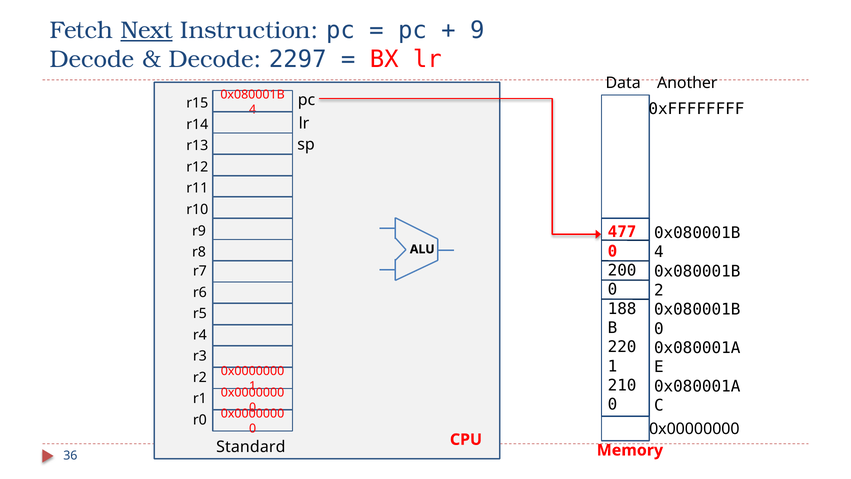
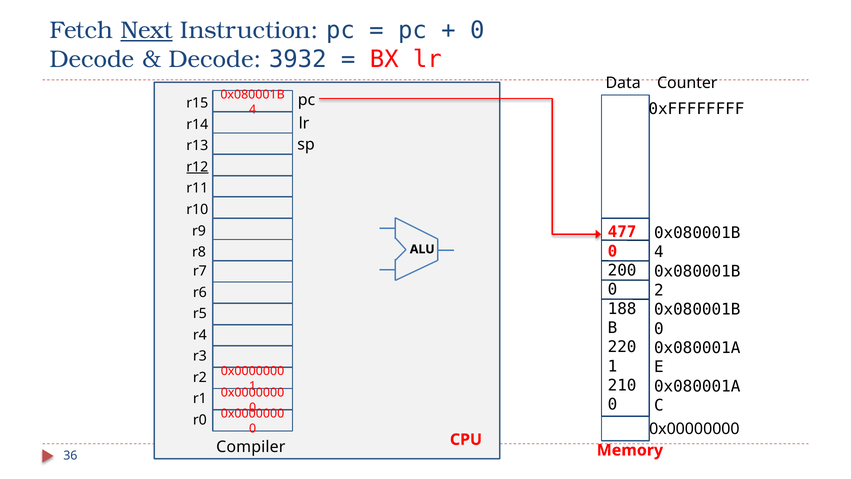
9 at (477, 30): 9 -> 0
2297: 2297 -> 3932
Another: Another -> Counter
r12 underline: none -> present
Standard: Standard -> Compiler
